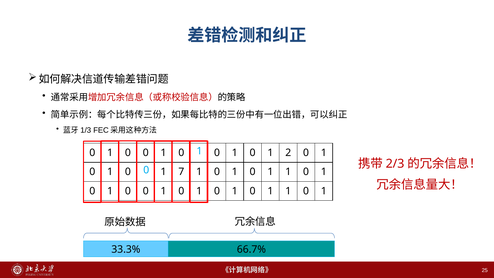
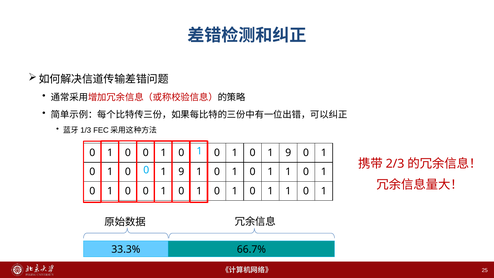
0 1 2: 2 -> 9
7 at (181, 172): 7 -> 9
